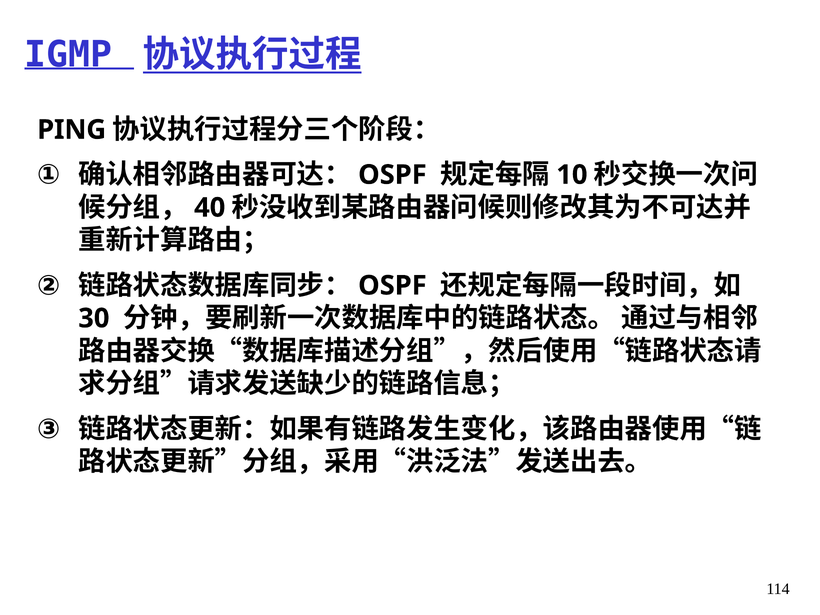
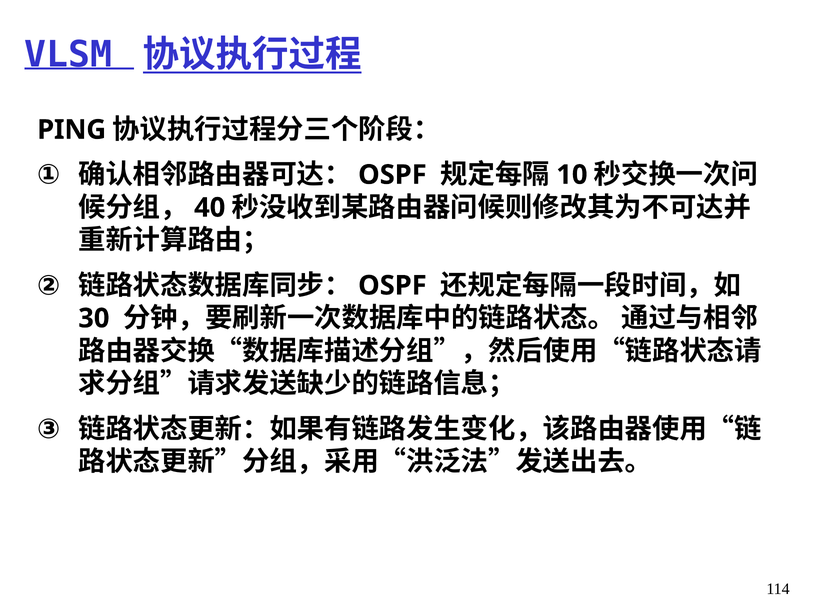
IGMP: IGMP -> VLSM
